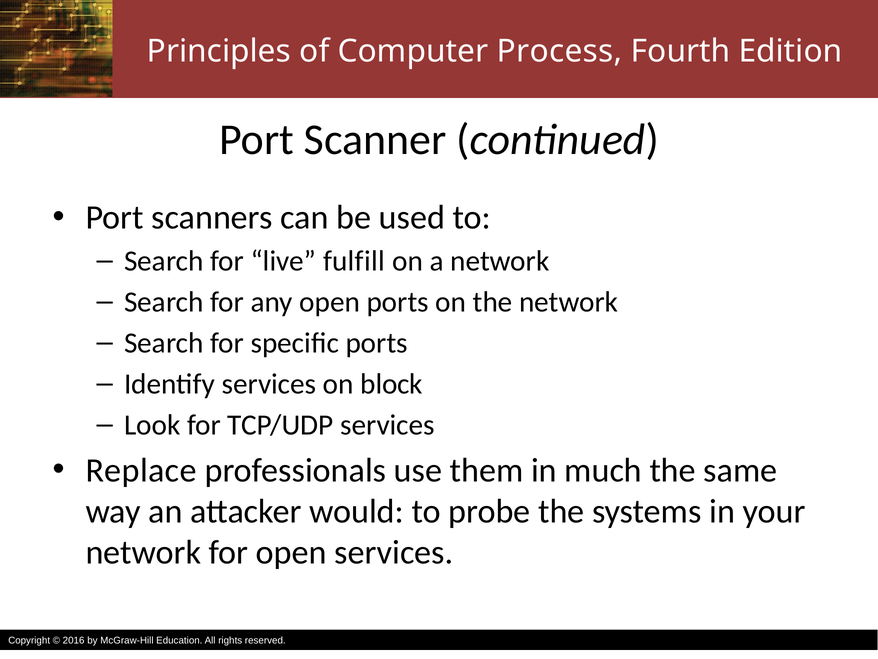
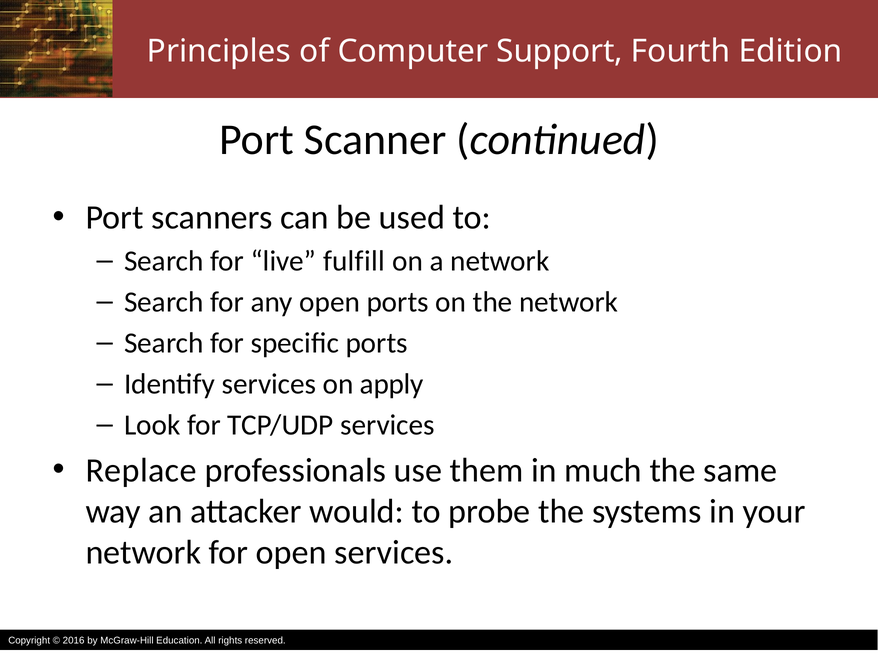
Process: Process -> Support
block: block -> apply
